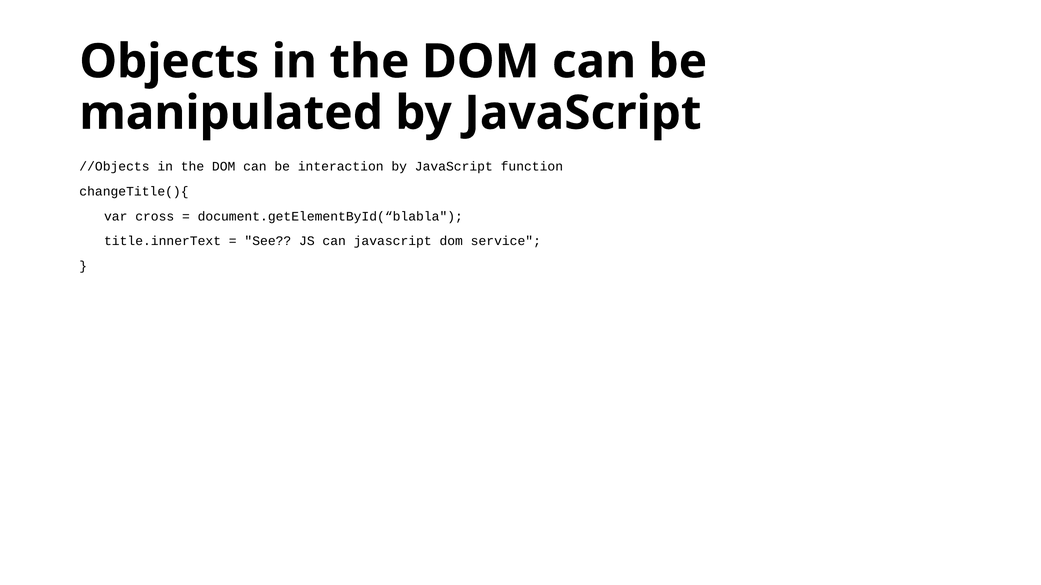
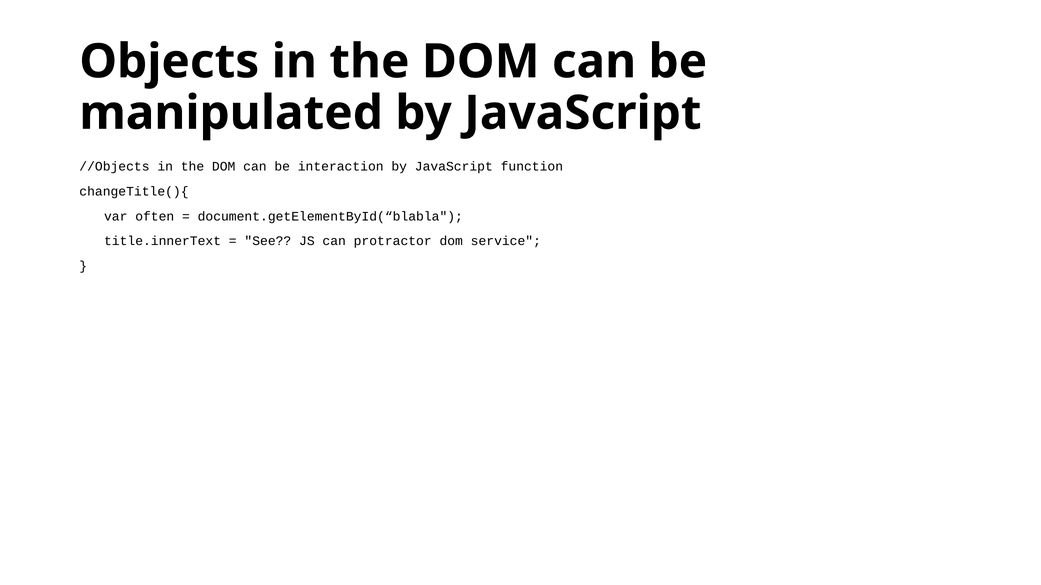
cross: cross -> often
can javascript: javascript -> protractor
